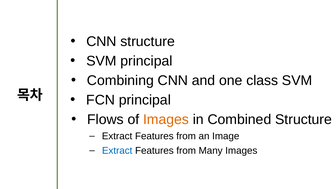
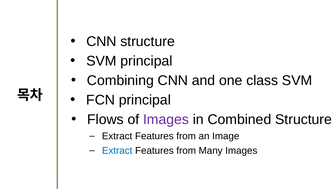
Images at (166, 120) colour: orange -> purple
